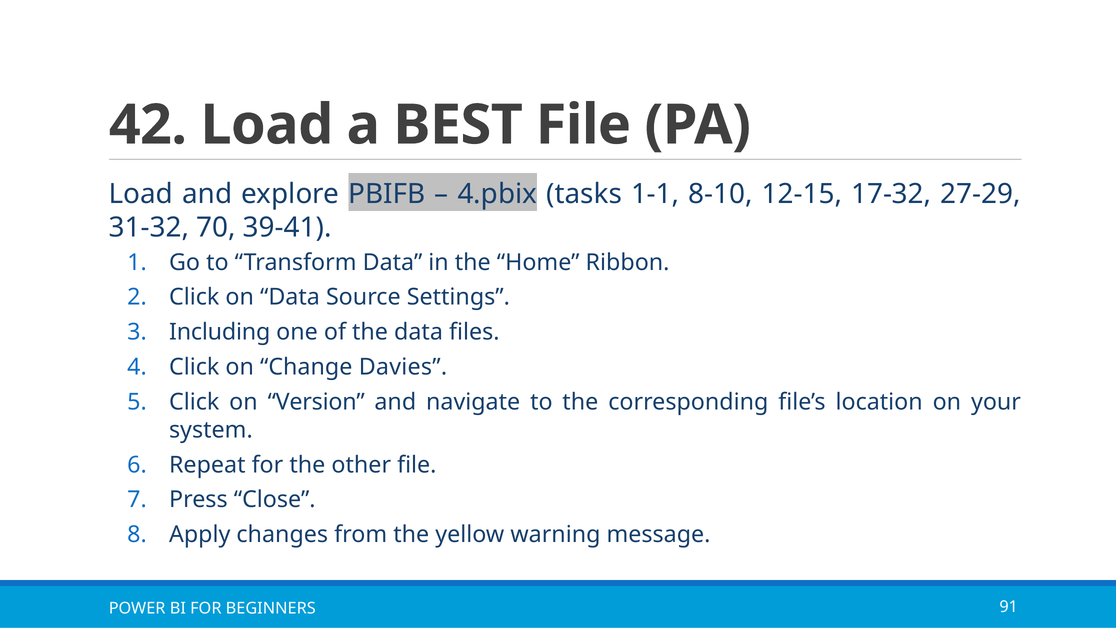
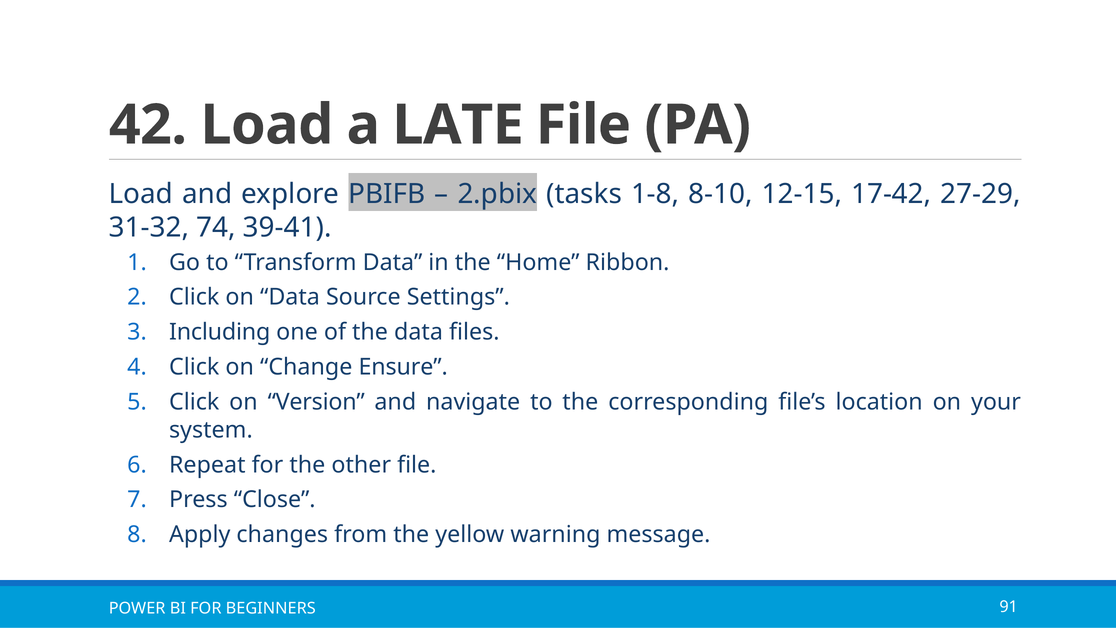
BEST: BEST -> LATE
4.pbix: 4.pbix -> 2.pbix
1-1: 1-1 -> 1-8
17-32: 17-32 -> 17-42
70: 70 -> 74
Davies: Davies -> Ensure
